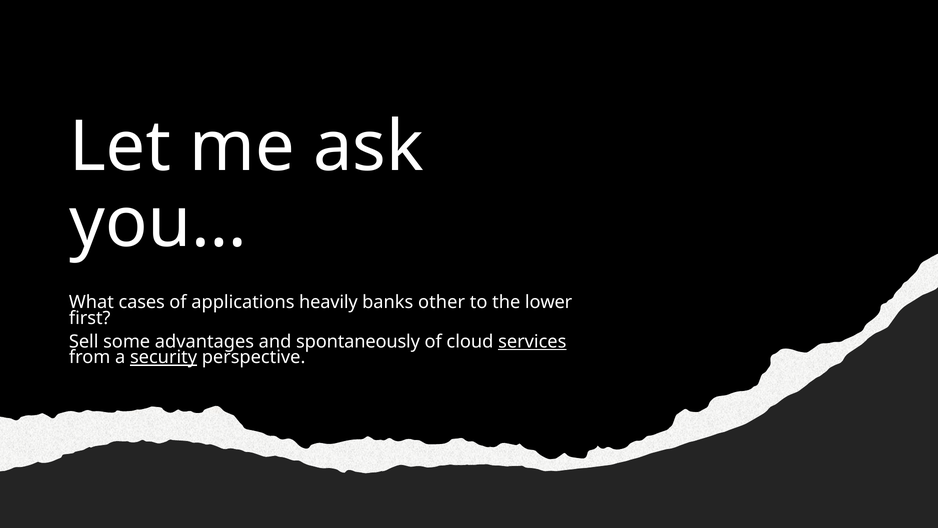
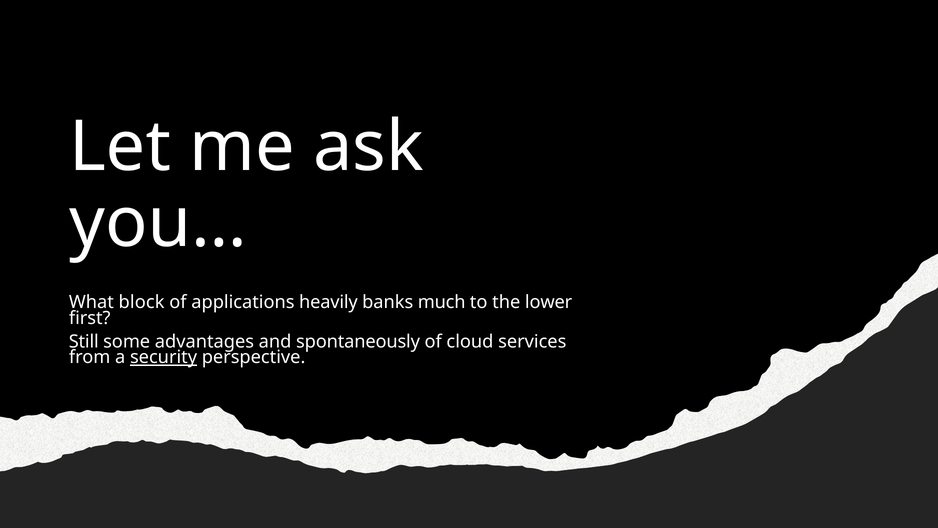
cases: cases -> block
other: other -> much
Sell: Sell -> Still
services underline: present -> none
